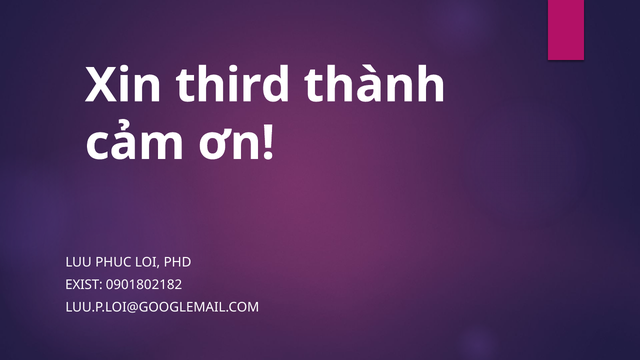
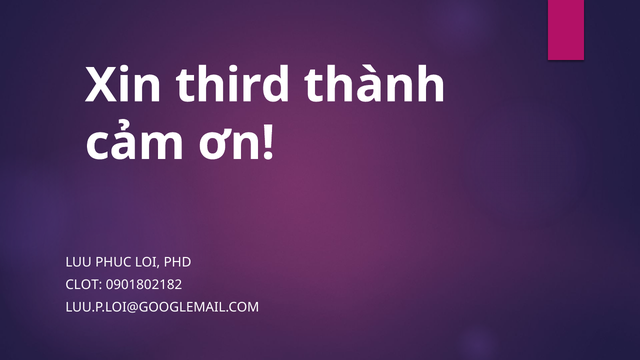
EXIST: EXIST -> CLOT
